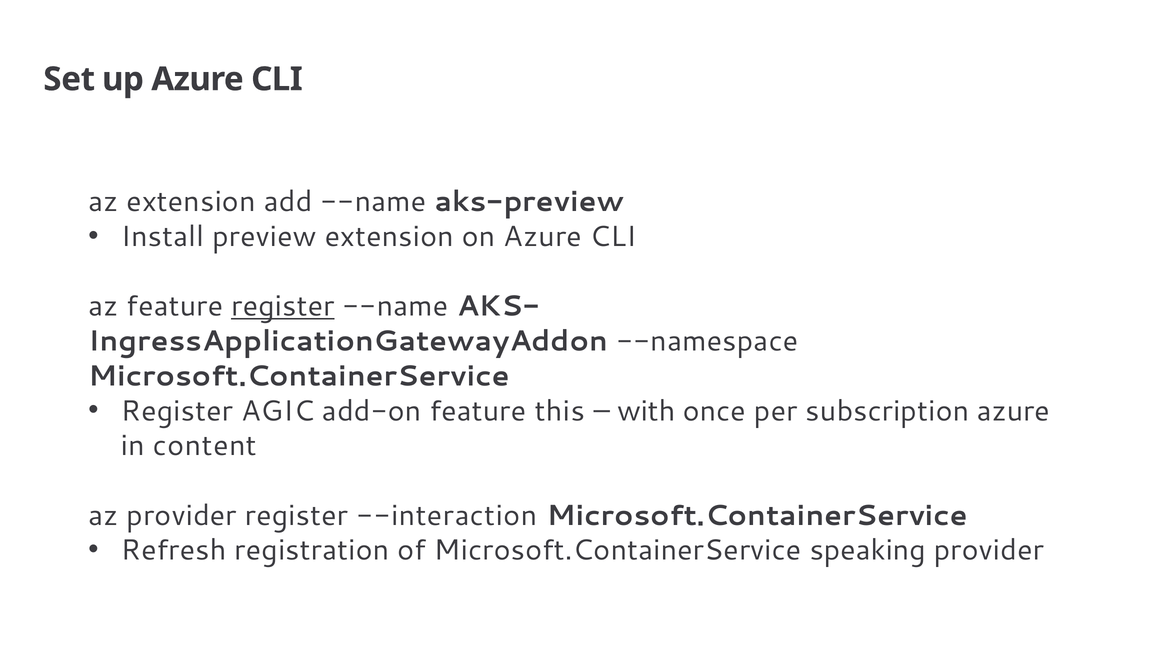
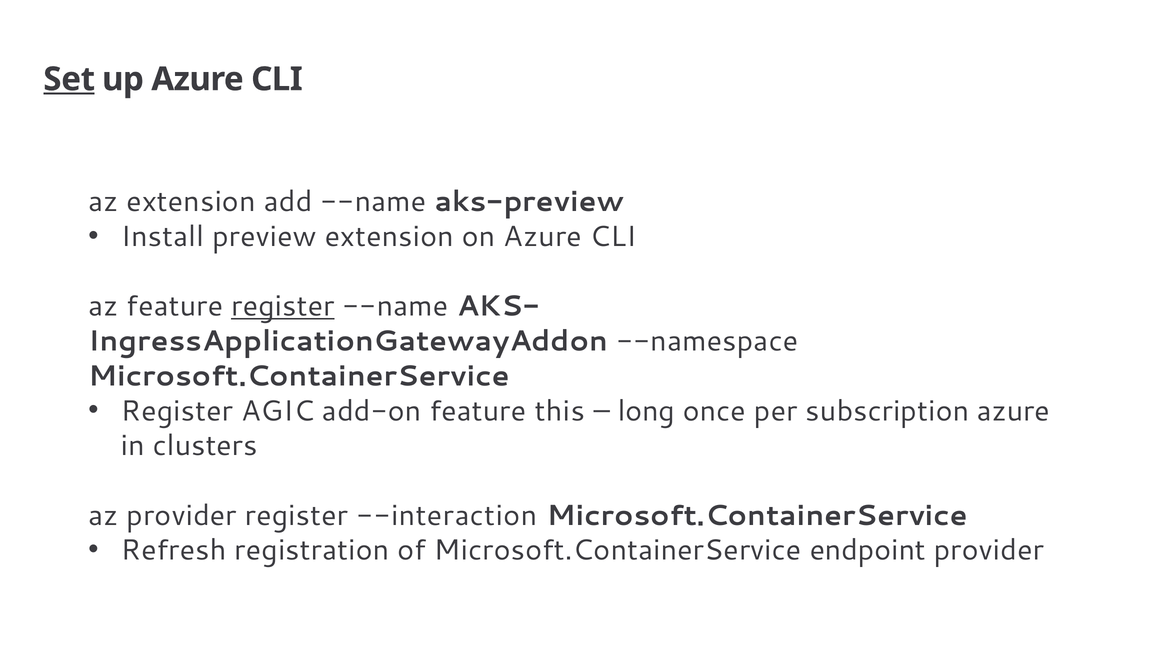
Set underline: none -> present
with: with -> long
content: content -> clusters
speaking: speaking -> endpoint
